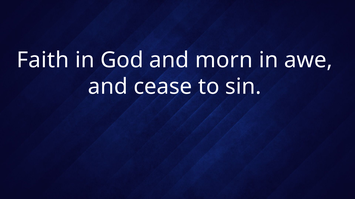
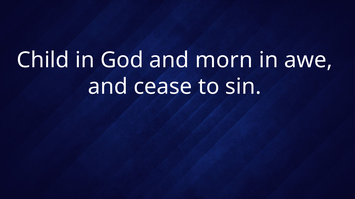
Faith: Faith -> Child
